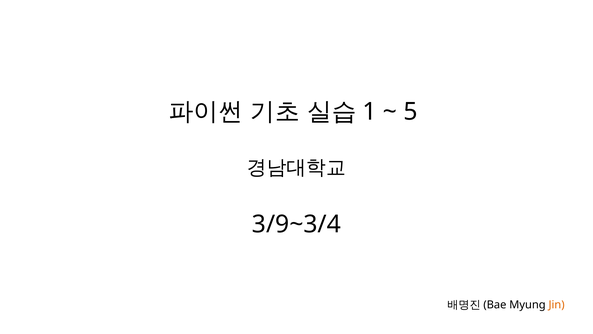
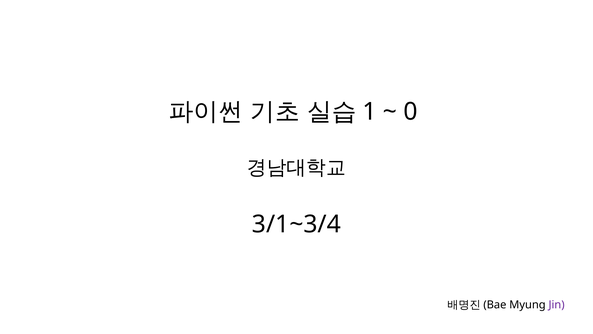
5: 5 -> 0
3/9~3/4: 3/9~3/4 -> 3/1~3/4
Jin colour: orange -> purple
